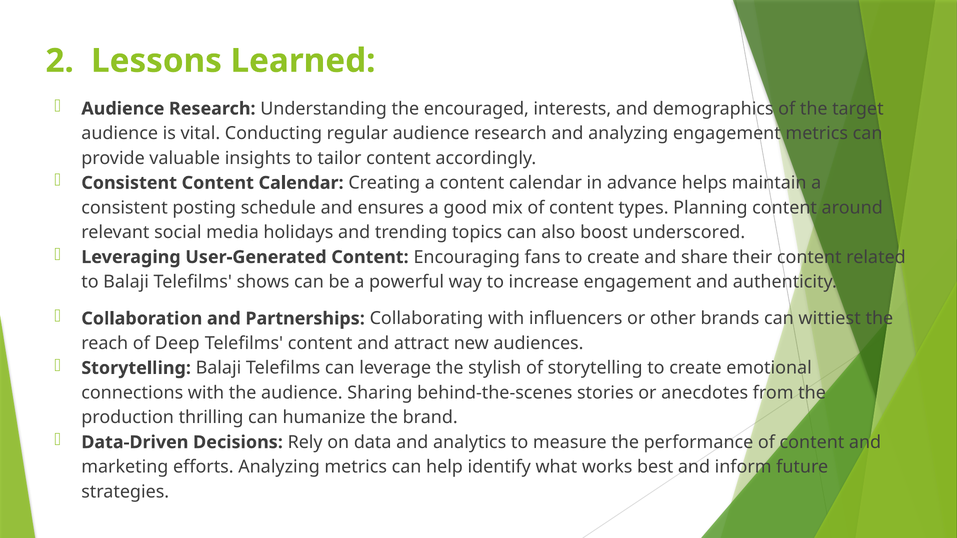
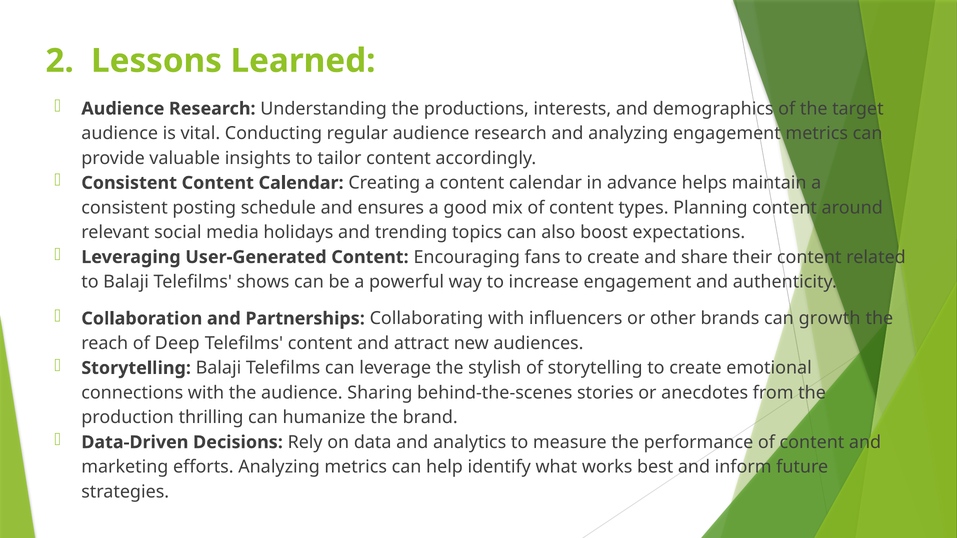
encouraged: encouraged -> productions
underscored: underscored -> expectations
wittiest: wittiest -> growth
